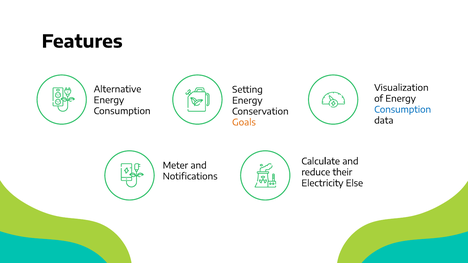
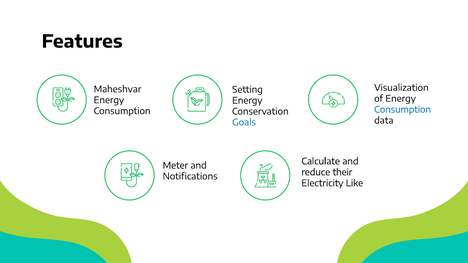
Alternative: Alternative -> Maheshvar
Goals colour: orange -> blue
Else: Else -> Like
